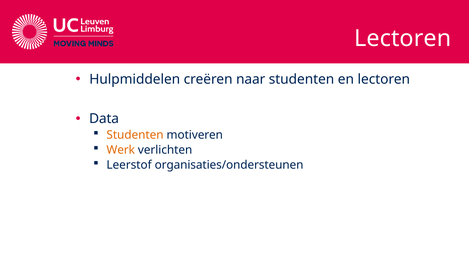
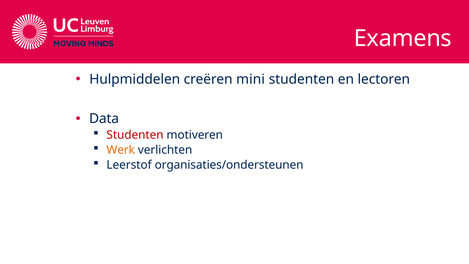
Lectoren at (403, 39): Lectoren -> Examens
naar: naar -> mini
Studenten at (135, 135) colour: orange -> red
